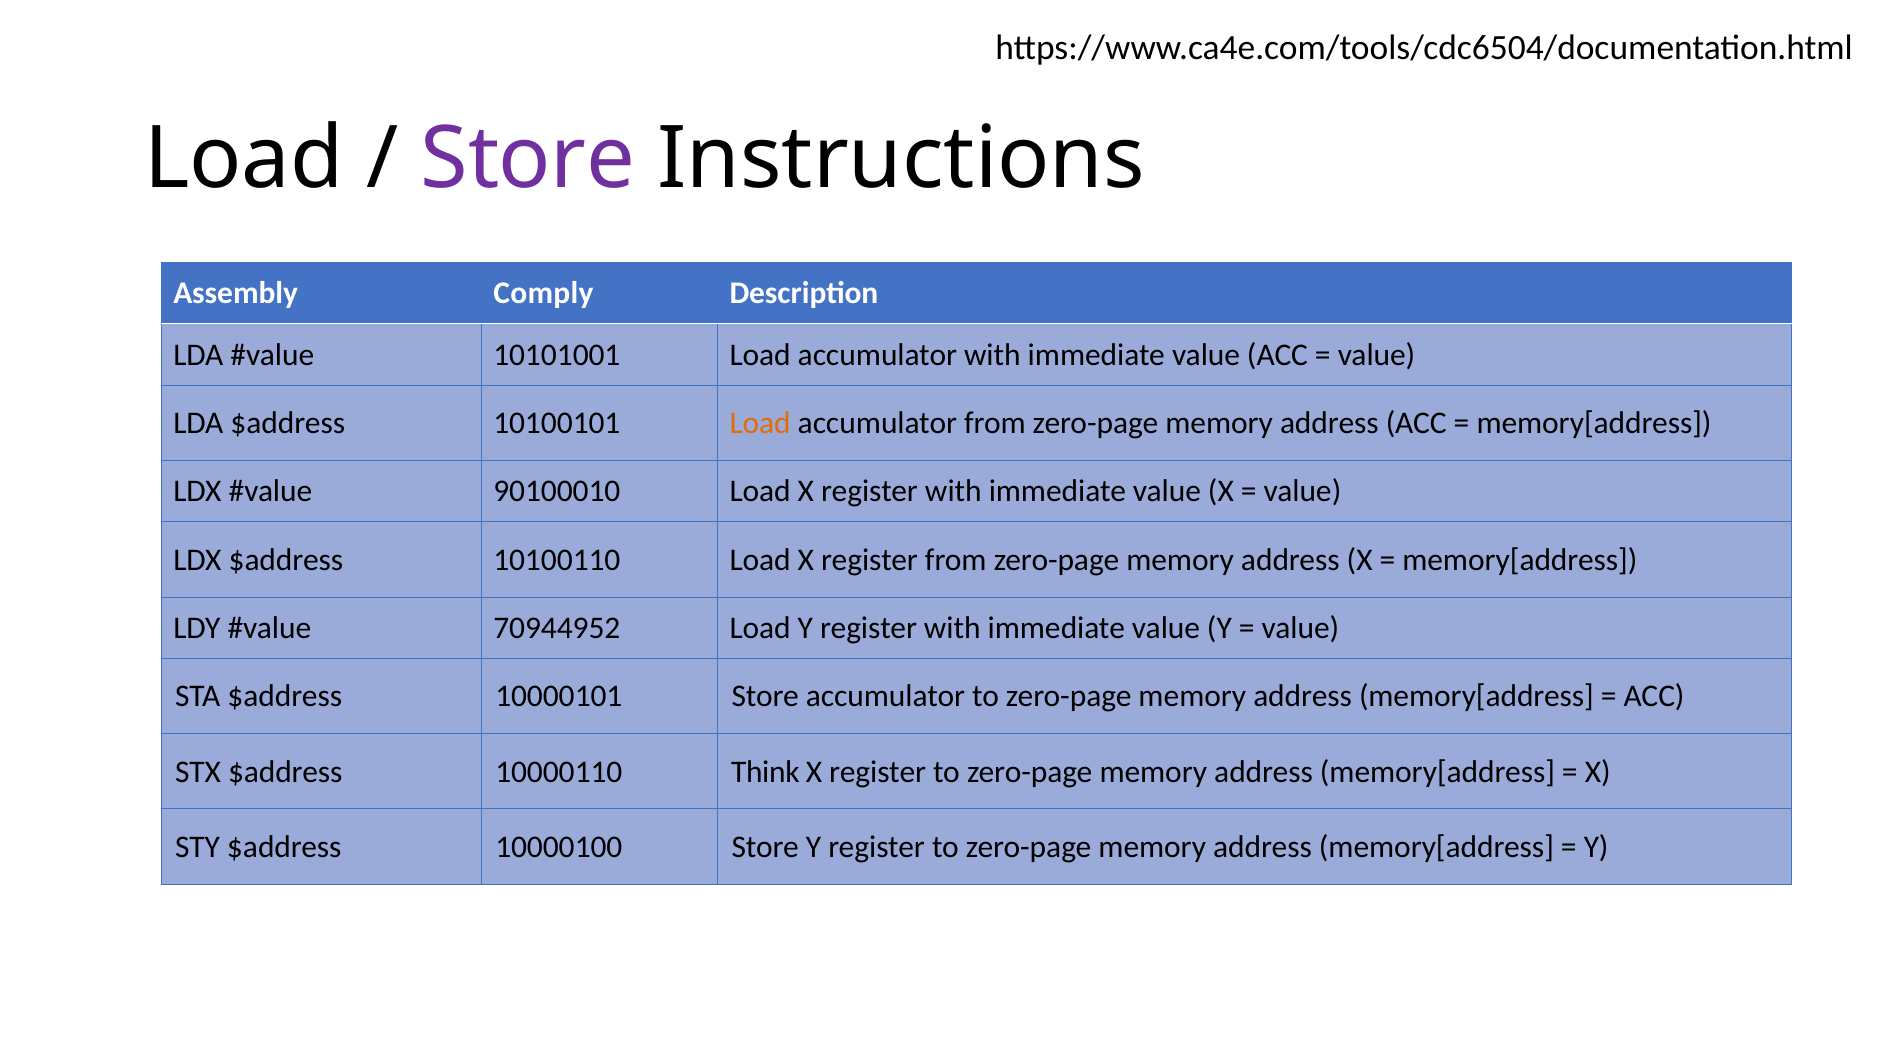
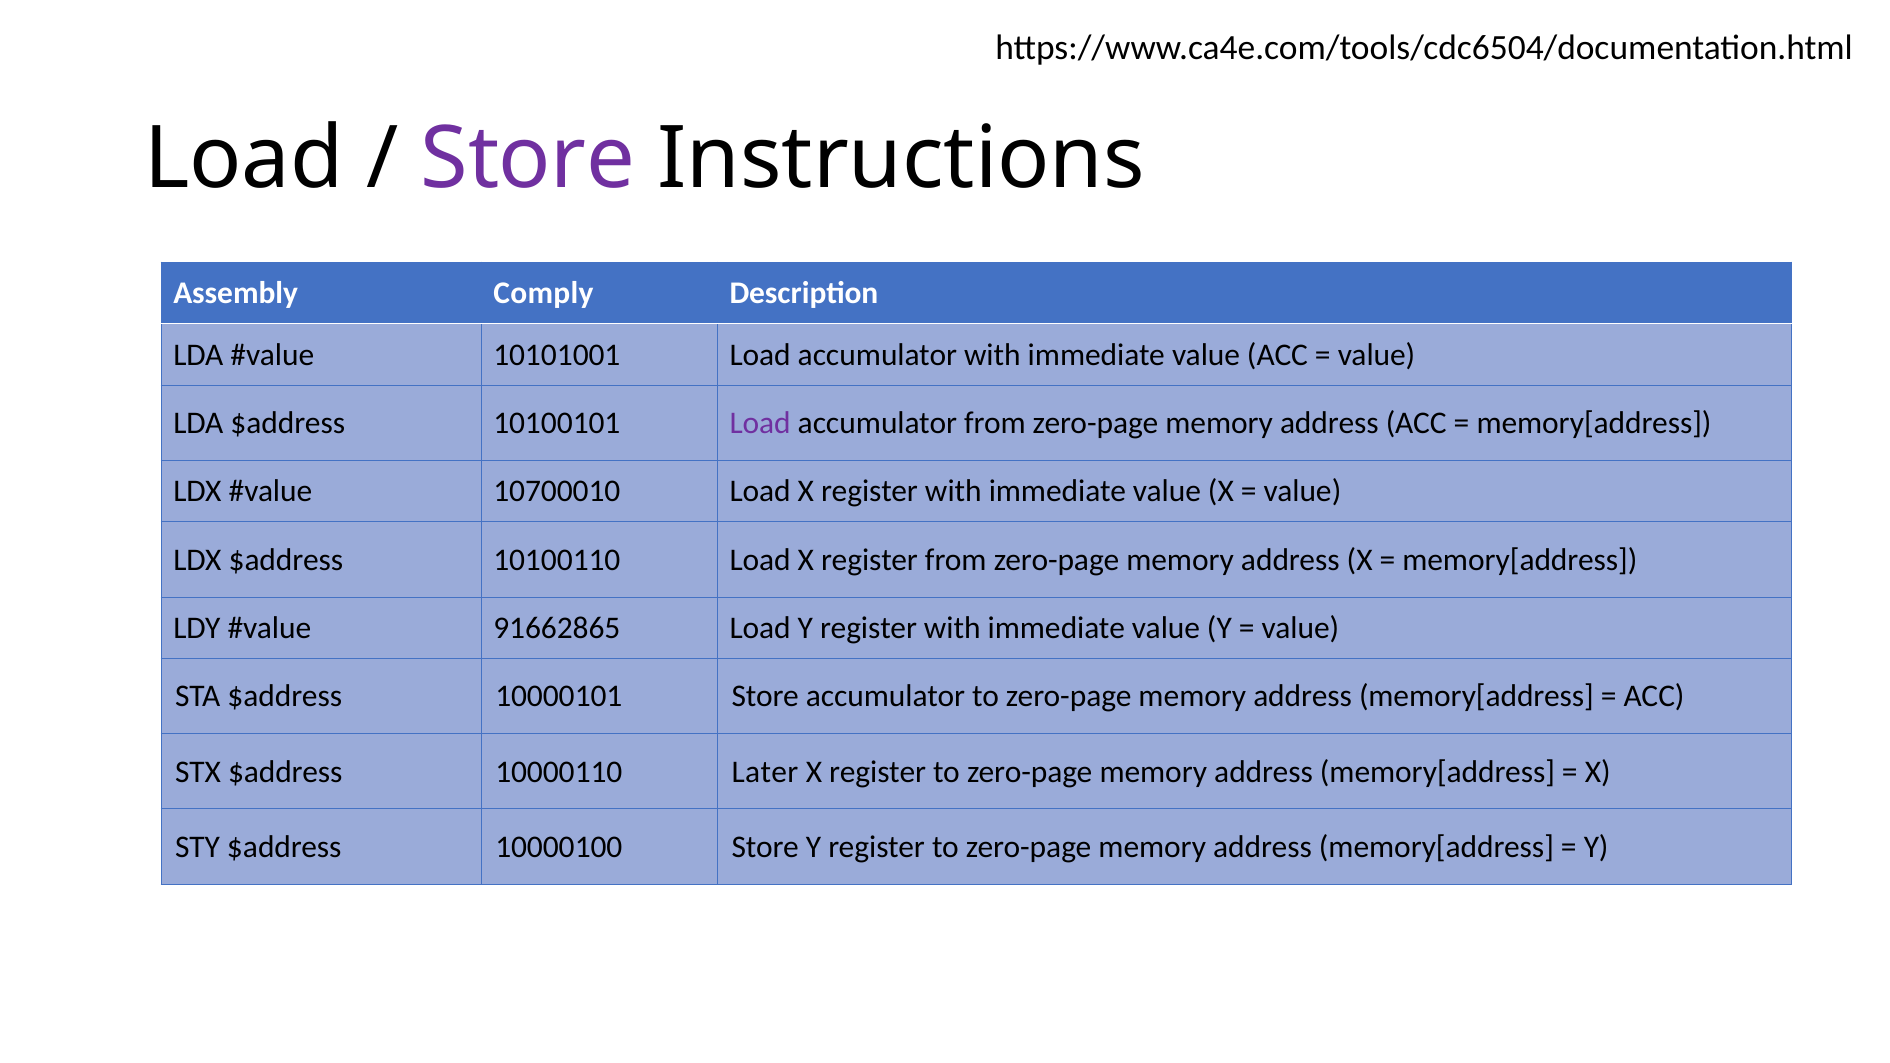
Load at (760, 423) colour: orange -> purple
90100010: 90100010 -> 10700010
70944952: 70944952 -> 91662865
Think: Think -> Later
